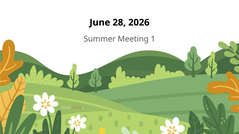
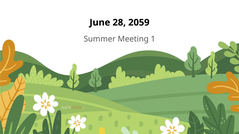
2026: 2026 -> 2059
